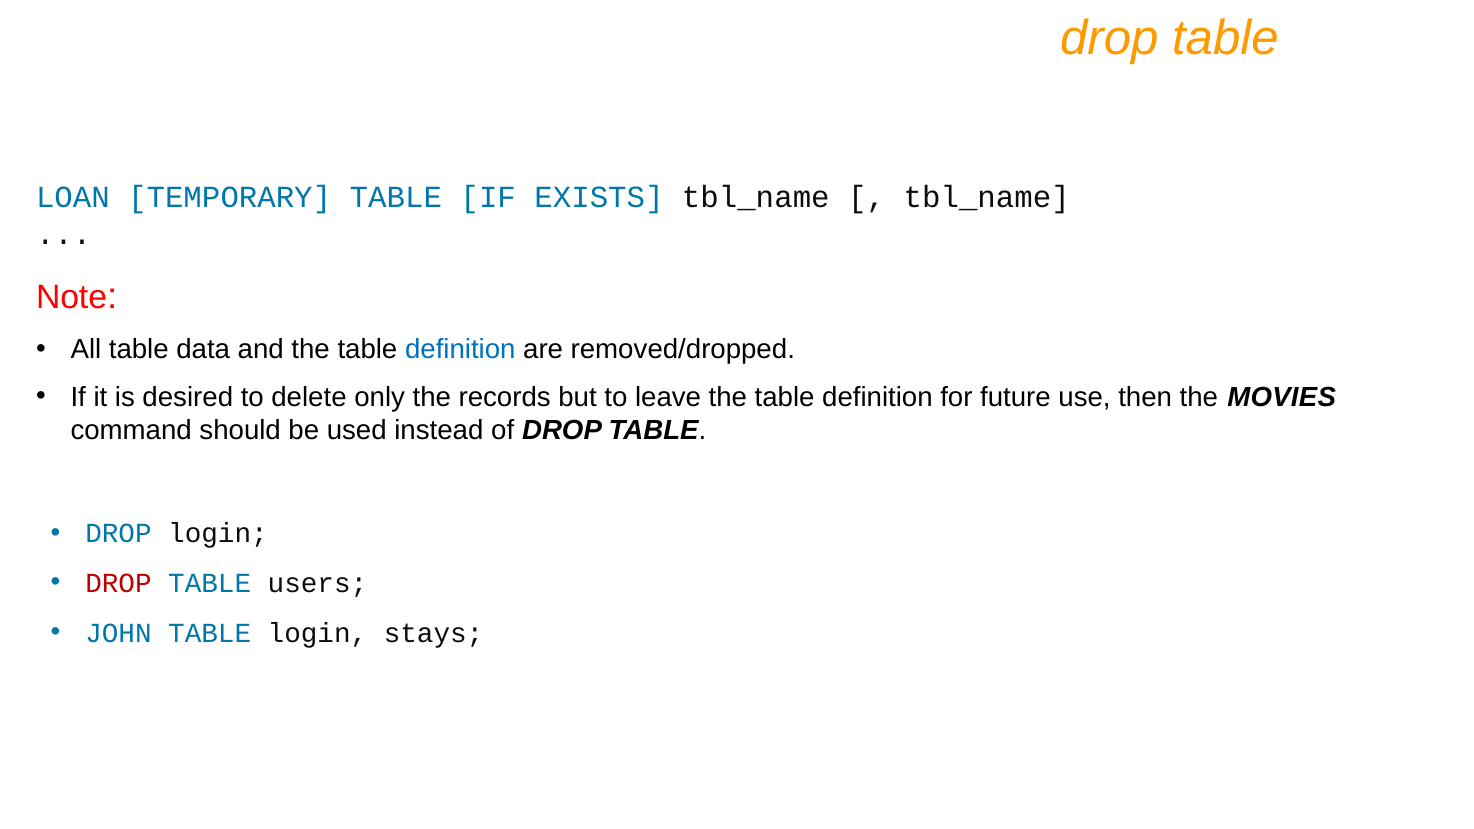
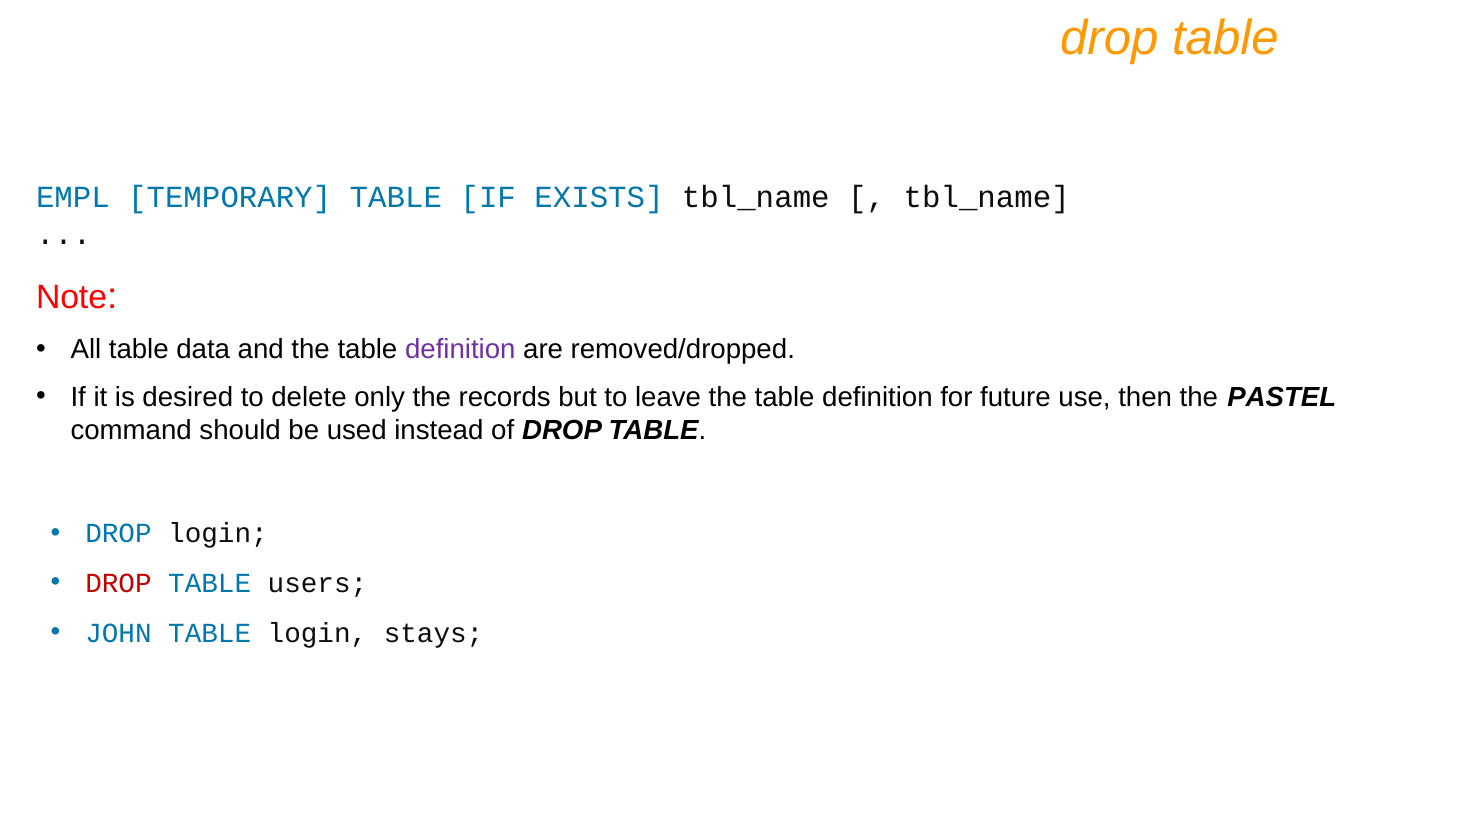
LOAN: LOAN -> EMPL
definition at (460, 349) colour: blue -> purple
MOVIES: MOVIES -> PASTEL
